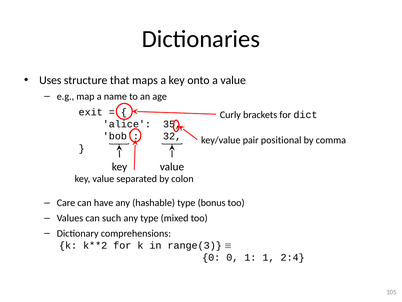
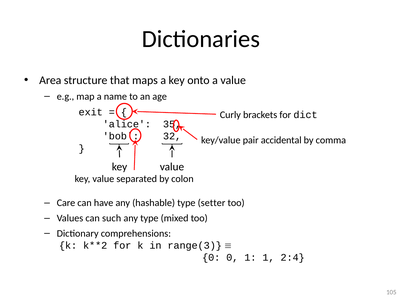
Uses: Uses -> Area
positional: positional -> accidental
bonus: bonus -> setter
